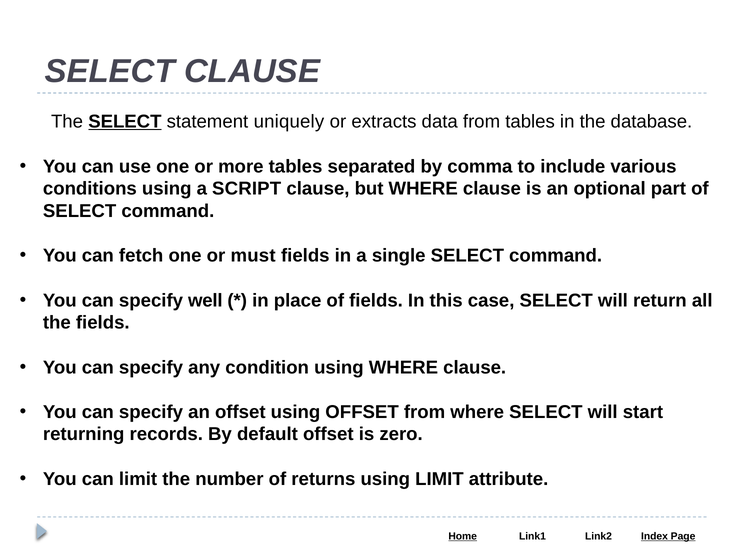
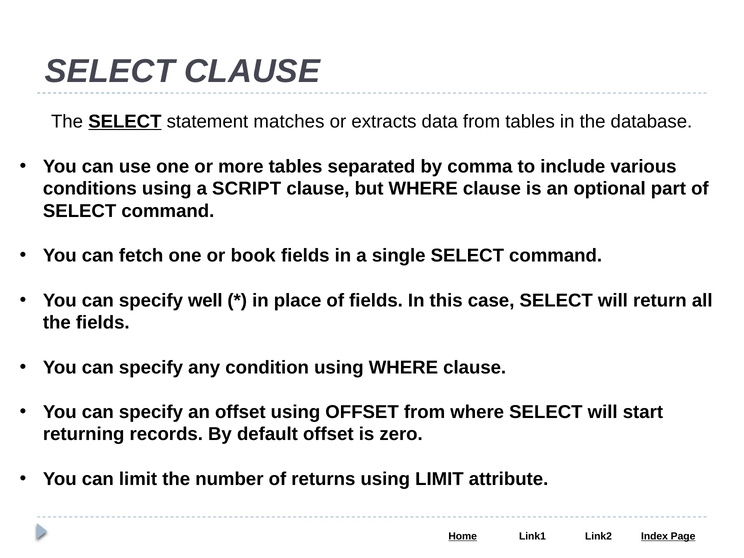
uniquely: uniquely -> matches
must: must -> book
